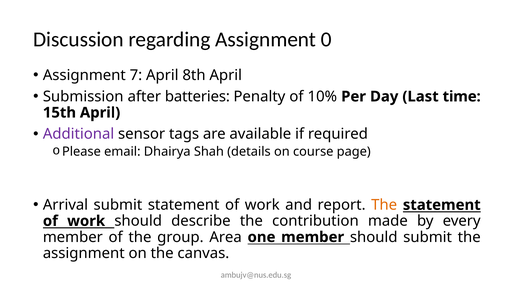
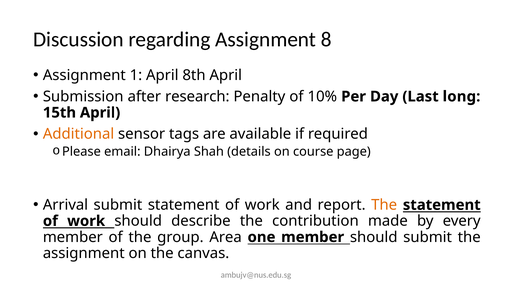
0: 0 -> 8
7: 7 -> 1
batteries: batteries -> research
time: time -> long
Additional colour: purple -> orange
